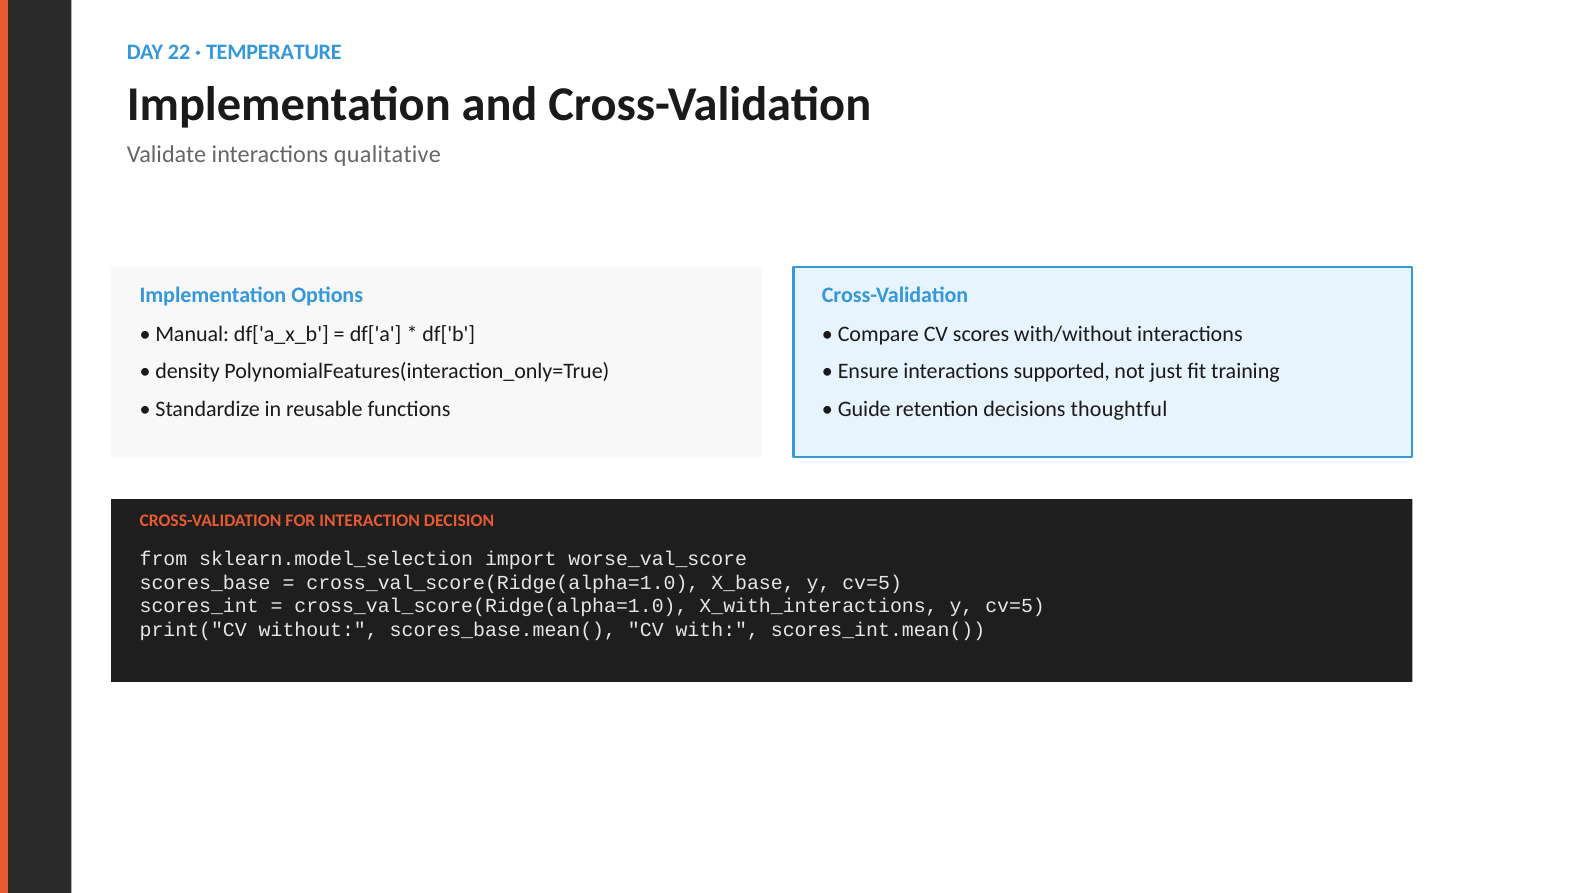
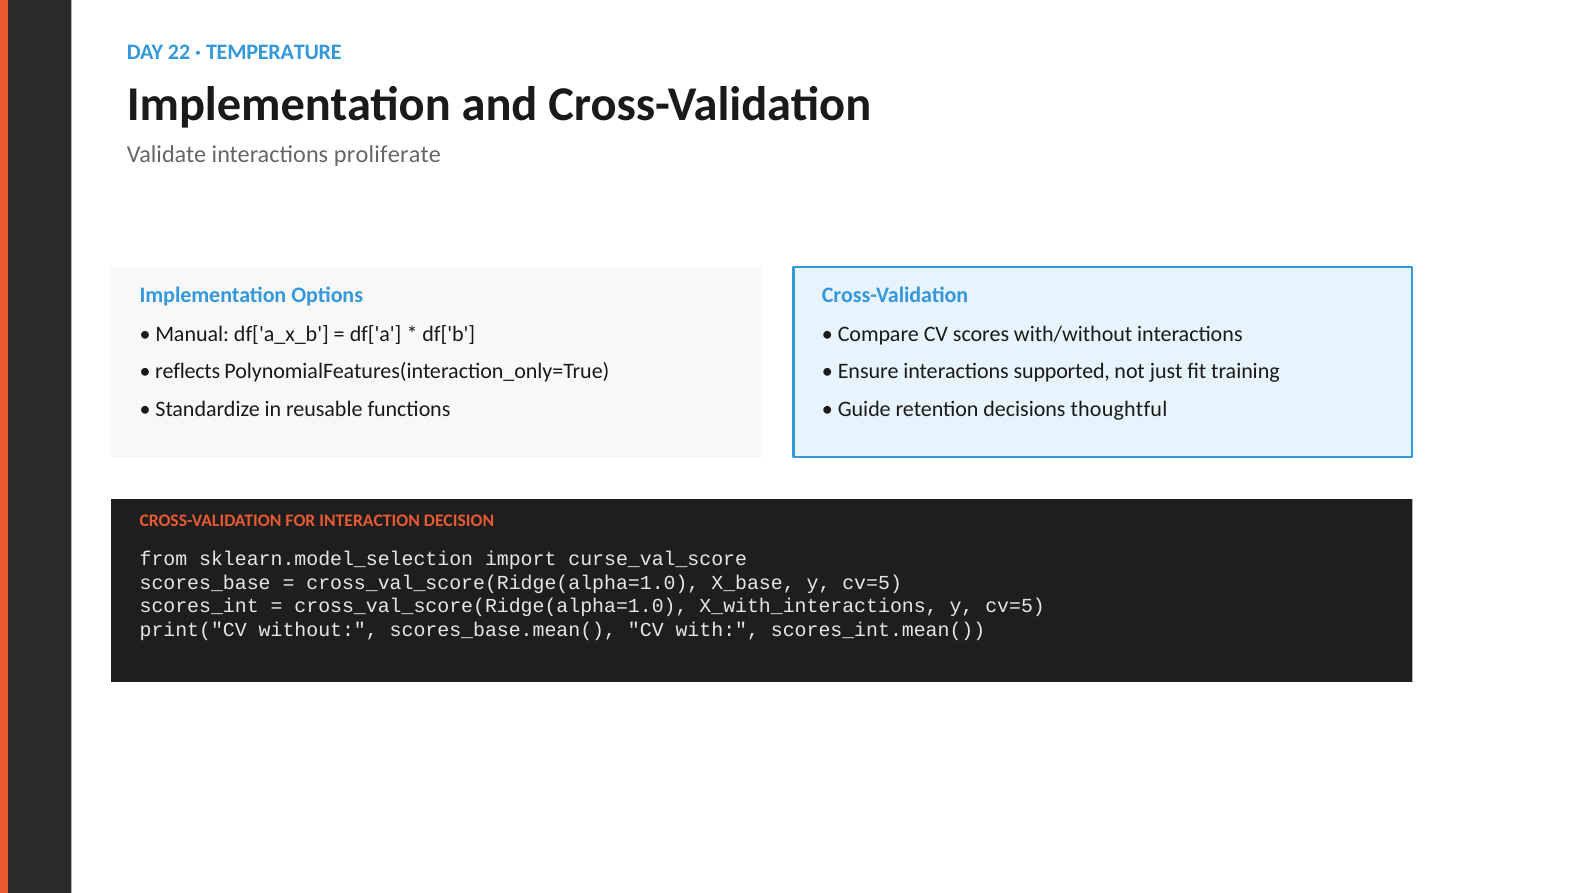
qualitative: qualitative -> proliferate
density: density -> reflects
worse_val_score: worse_val_score -> curse_val_score
